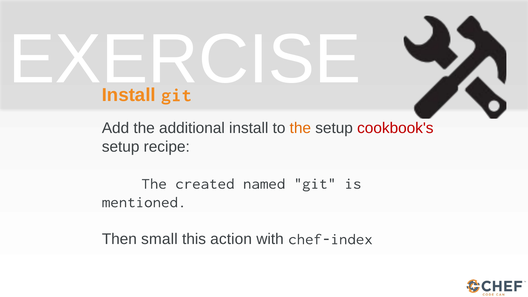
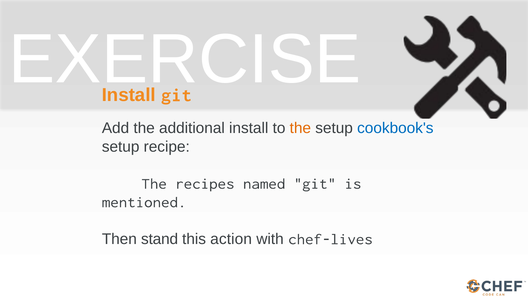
cookbook's colour: red -> blue
created: created -> recipes
small: small -> stand
chef-index: chef-index -> chef-lives
